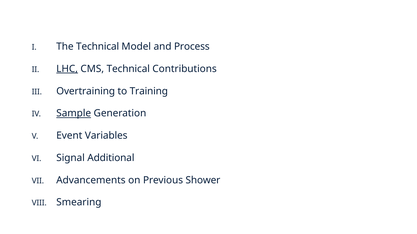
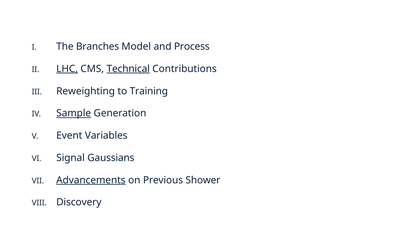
The Technical: Technical -> Branches
Technical at (128, 69) underline: none -> present
Overtraining: Overtraining -> Reweighting
Additional: Additional -> Gaussians
Advancements underline: none -> present
Smearing: Smearing -> Discovery
